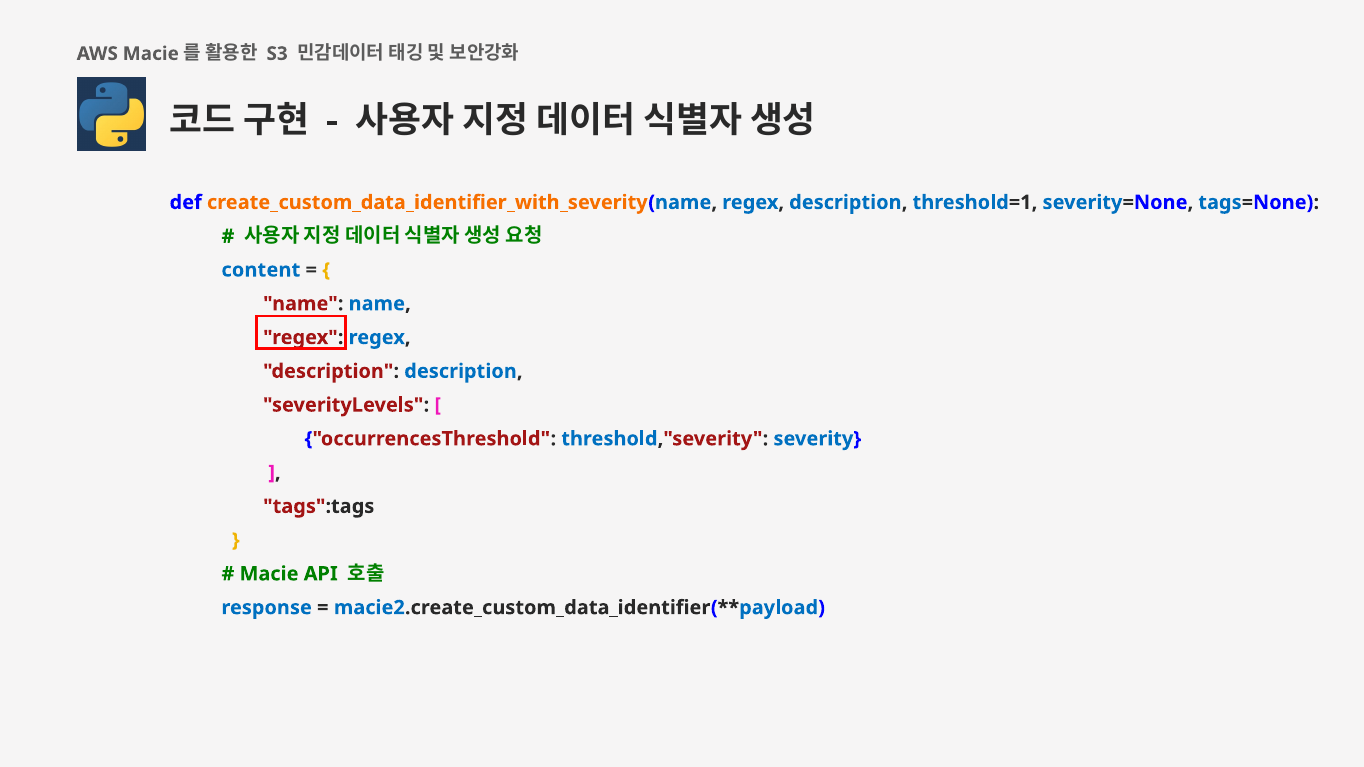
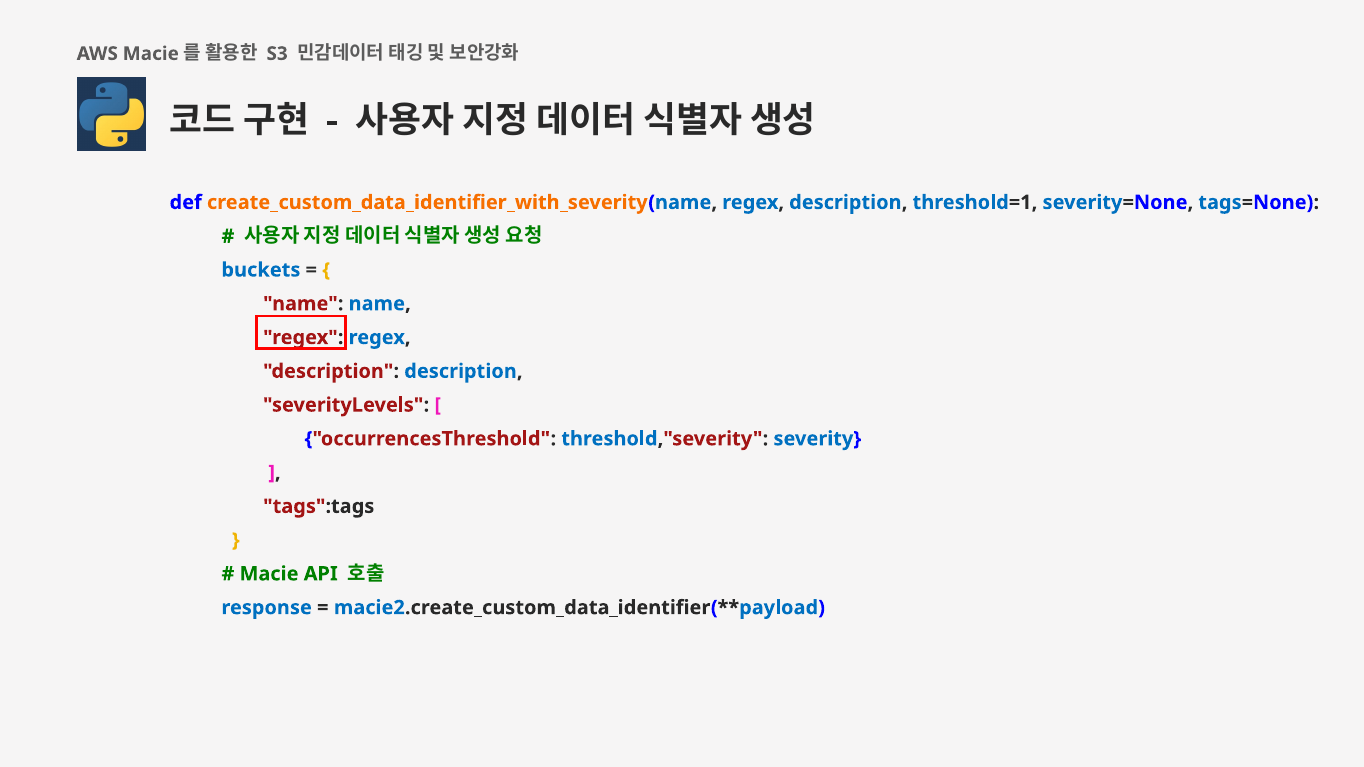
content: content -> buckets
